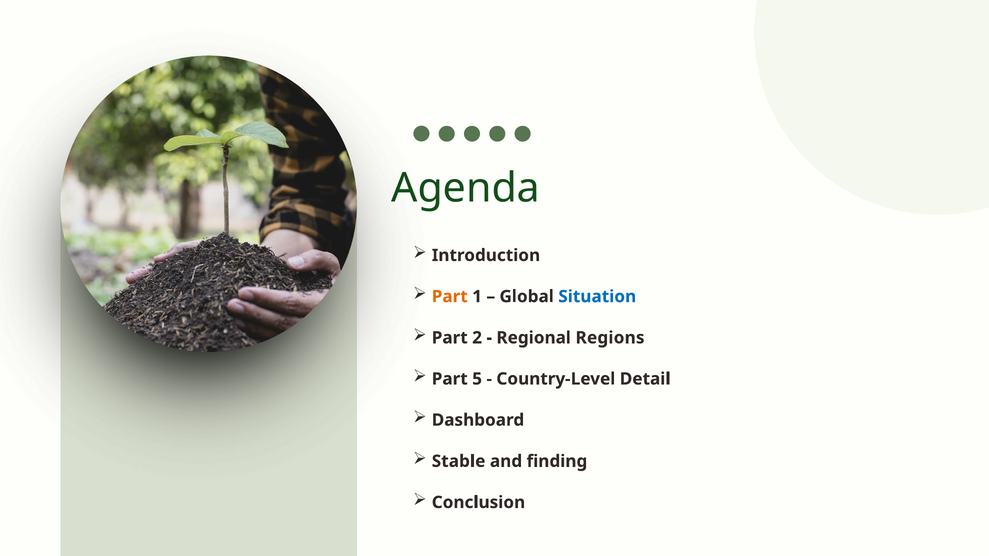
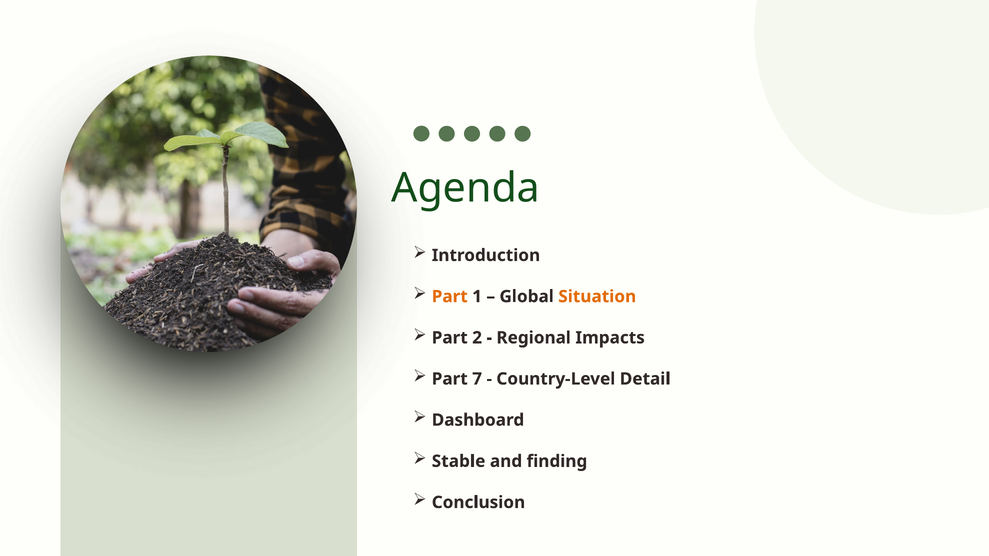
Situation colour: blue -> orange
Regions: Regions -> Impacts
5: 5 -> 7
